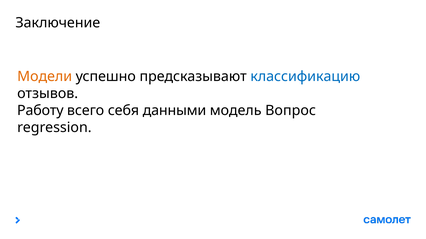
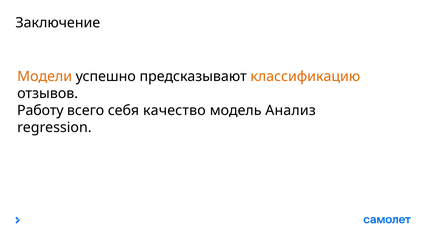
классификацию colour: blue -> orange
данными: данными -> качество
Вопрос: Вопрос -> Анализ
